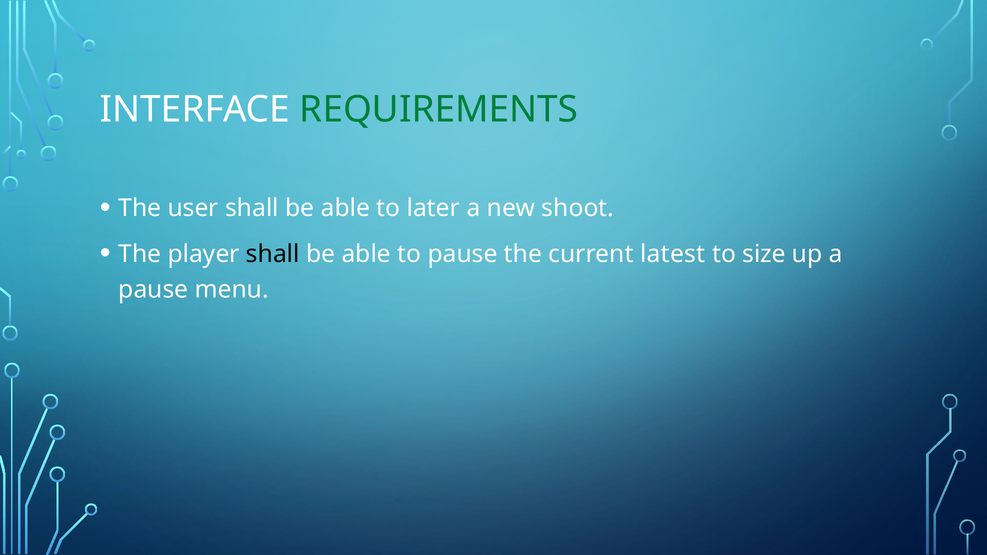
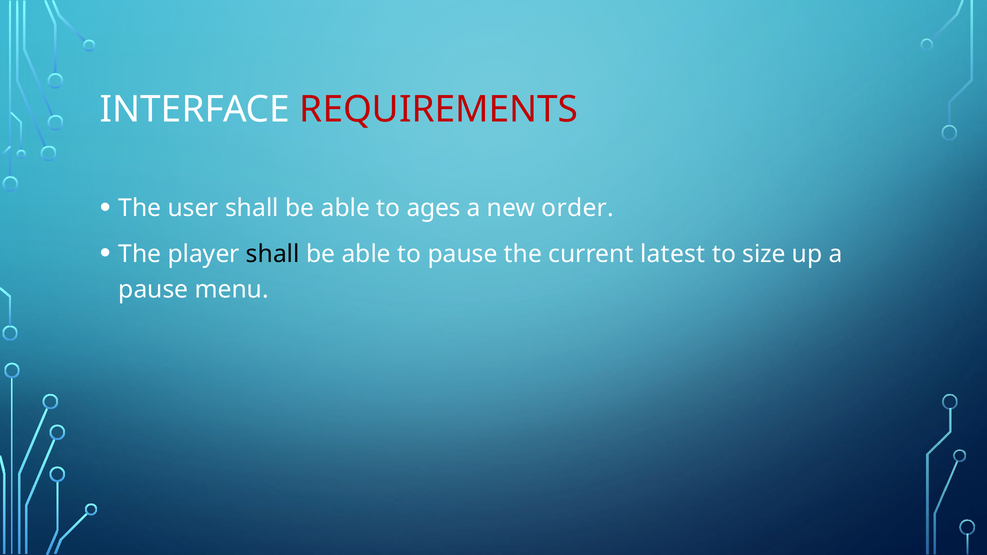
REQUIREMENTS colour: green -> red
later: later -> ages
shoot: shoot -> order
